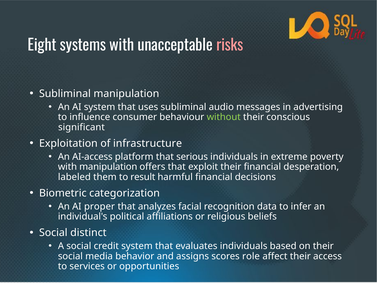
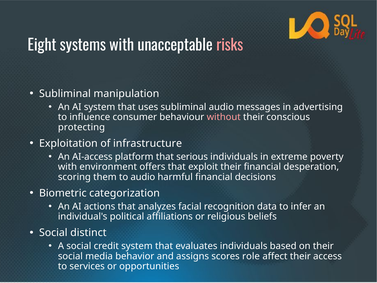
without colour: light green -> pink
significant: significant -> protecting
with manipulation: manipulation -> environment
labeled: labeled -> scoring
to result: result -> audio
proper: proper -> actions
